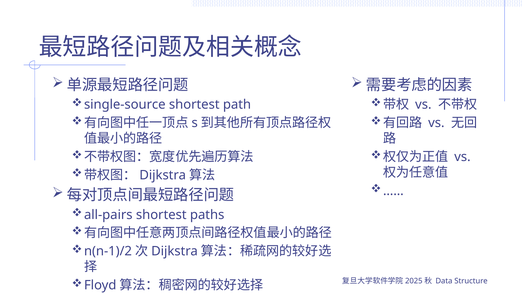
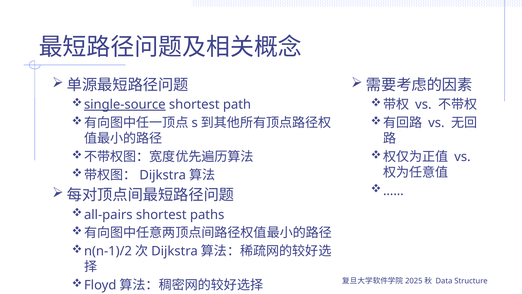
single-source underline: none -> present
